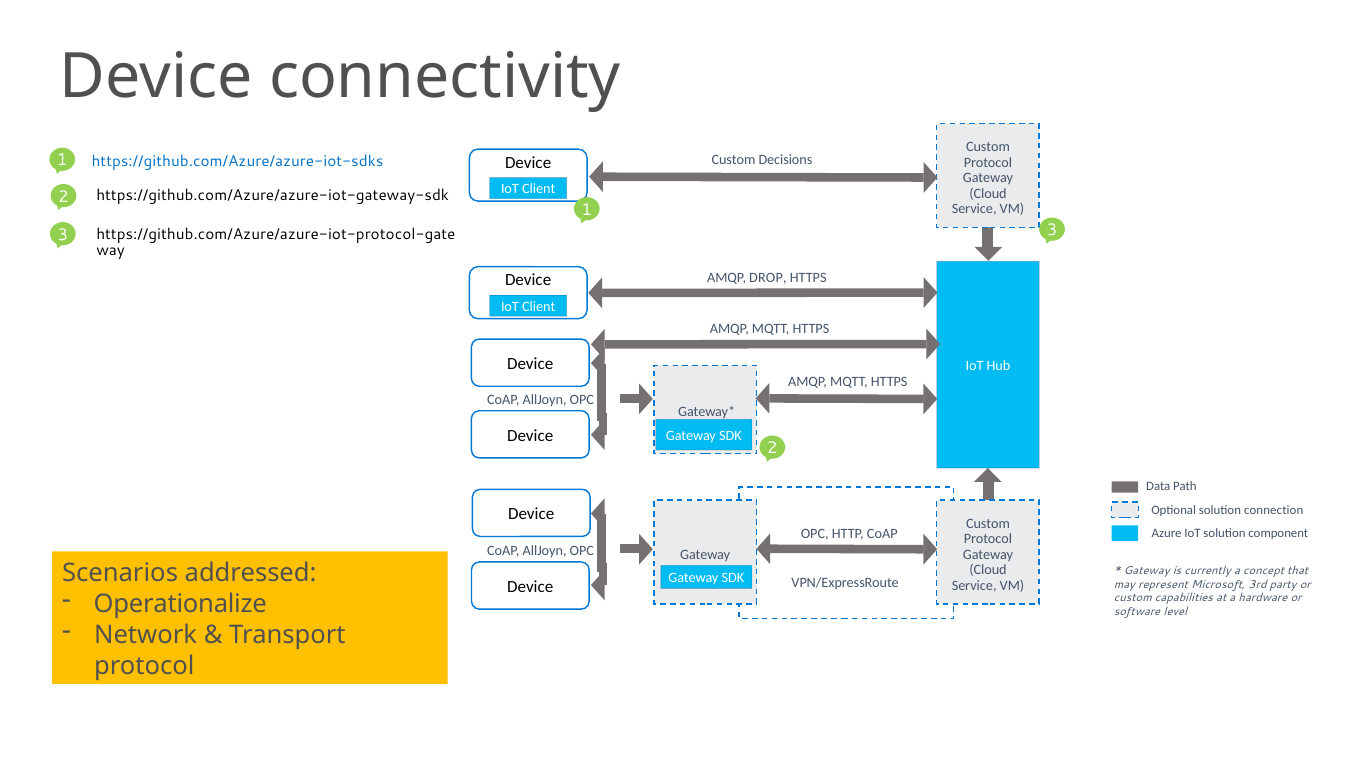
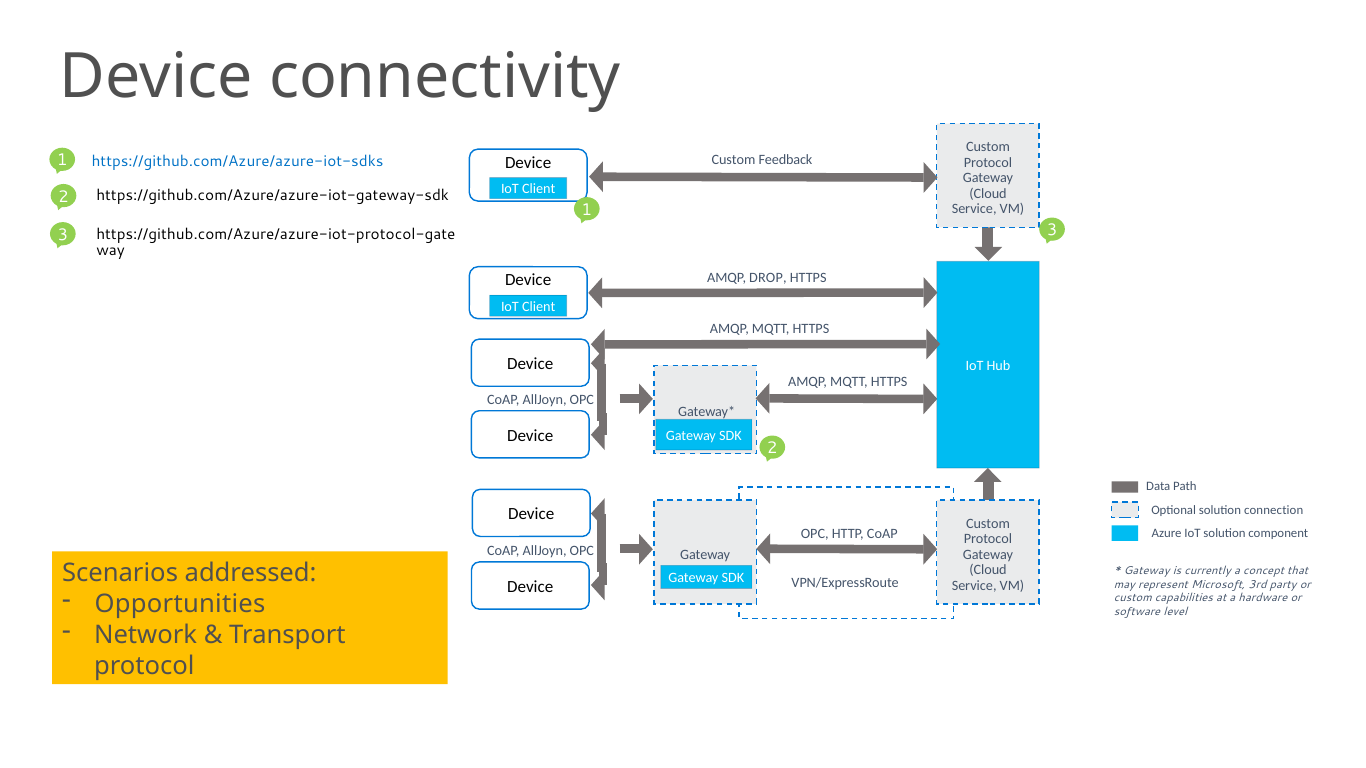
Decisions: Decisions -> Feedback
Operationalize: Operationalize -> Opportunities
